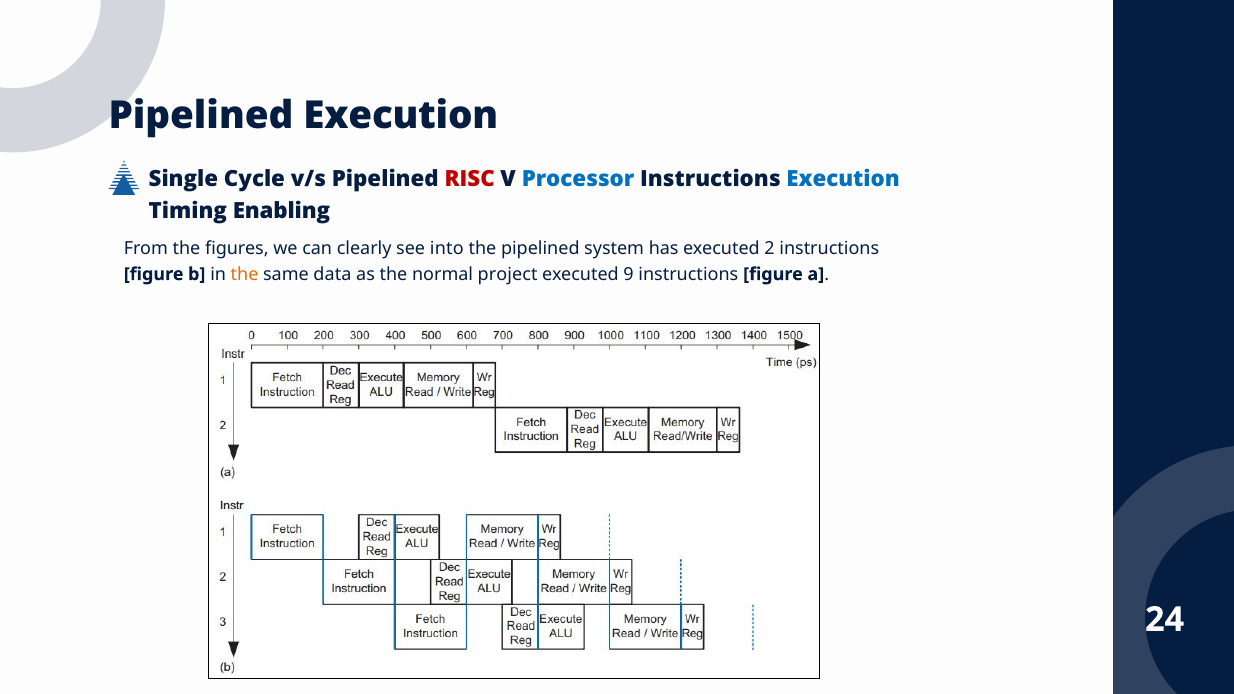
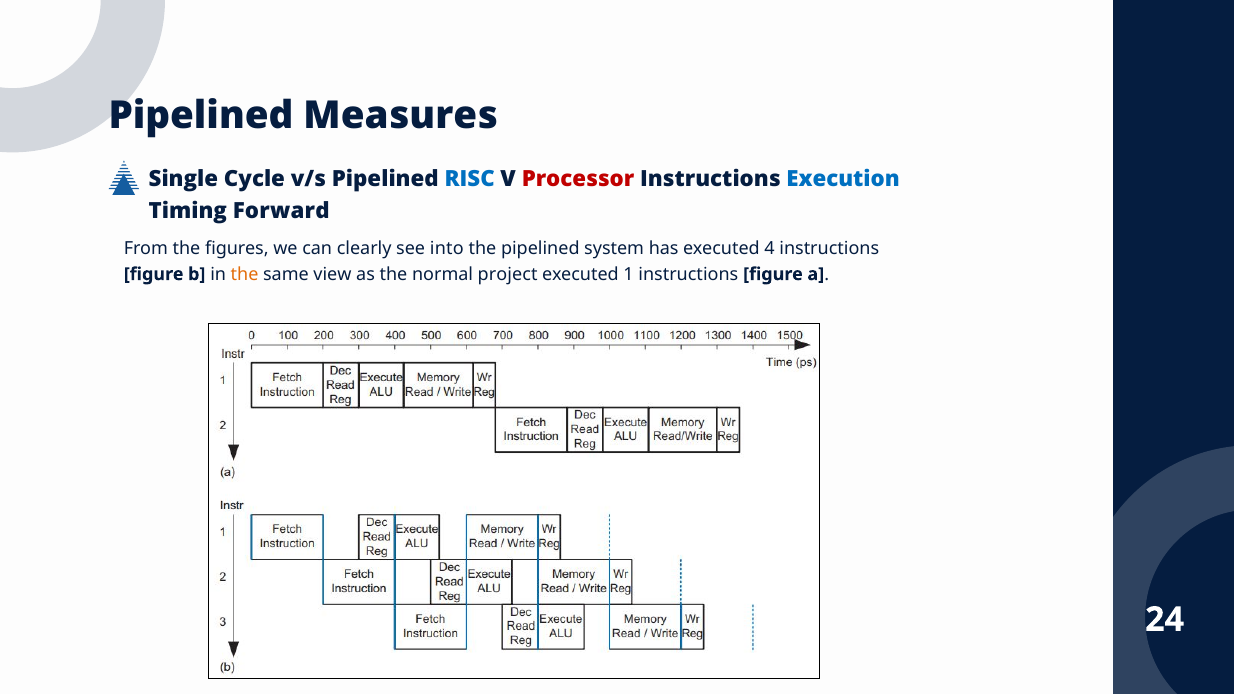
Execution at (401, 116): Execution -> Measures
RISC colour: red -> blue
Processor colour: blue -> red
Enabling: Enabling -> Forward
2: 2 -> 4
data: data -> view
9: 9 -> 1
